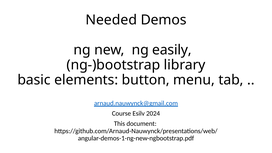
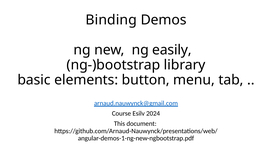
Needed: Needed -> Binding
